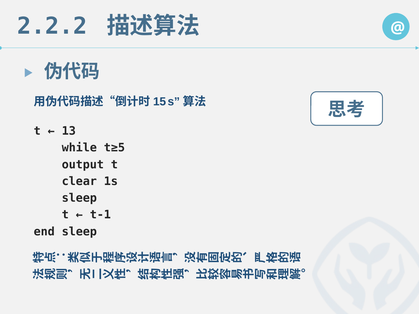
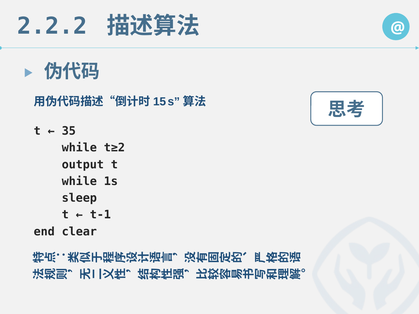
13: 13 -> 35
t≥5: t≥5 -> t≥2
clear at (79, 181): clear -> while
end sleep: sleep -> clear
